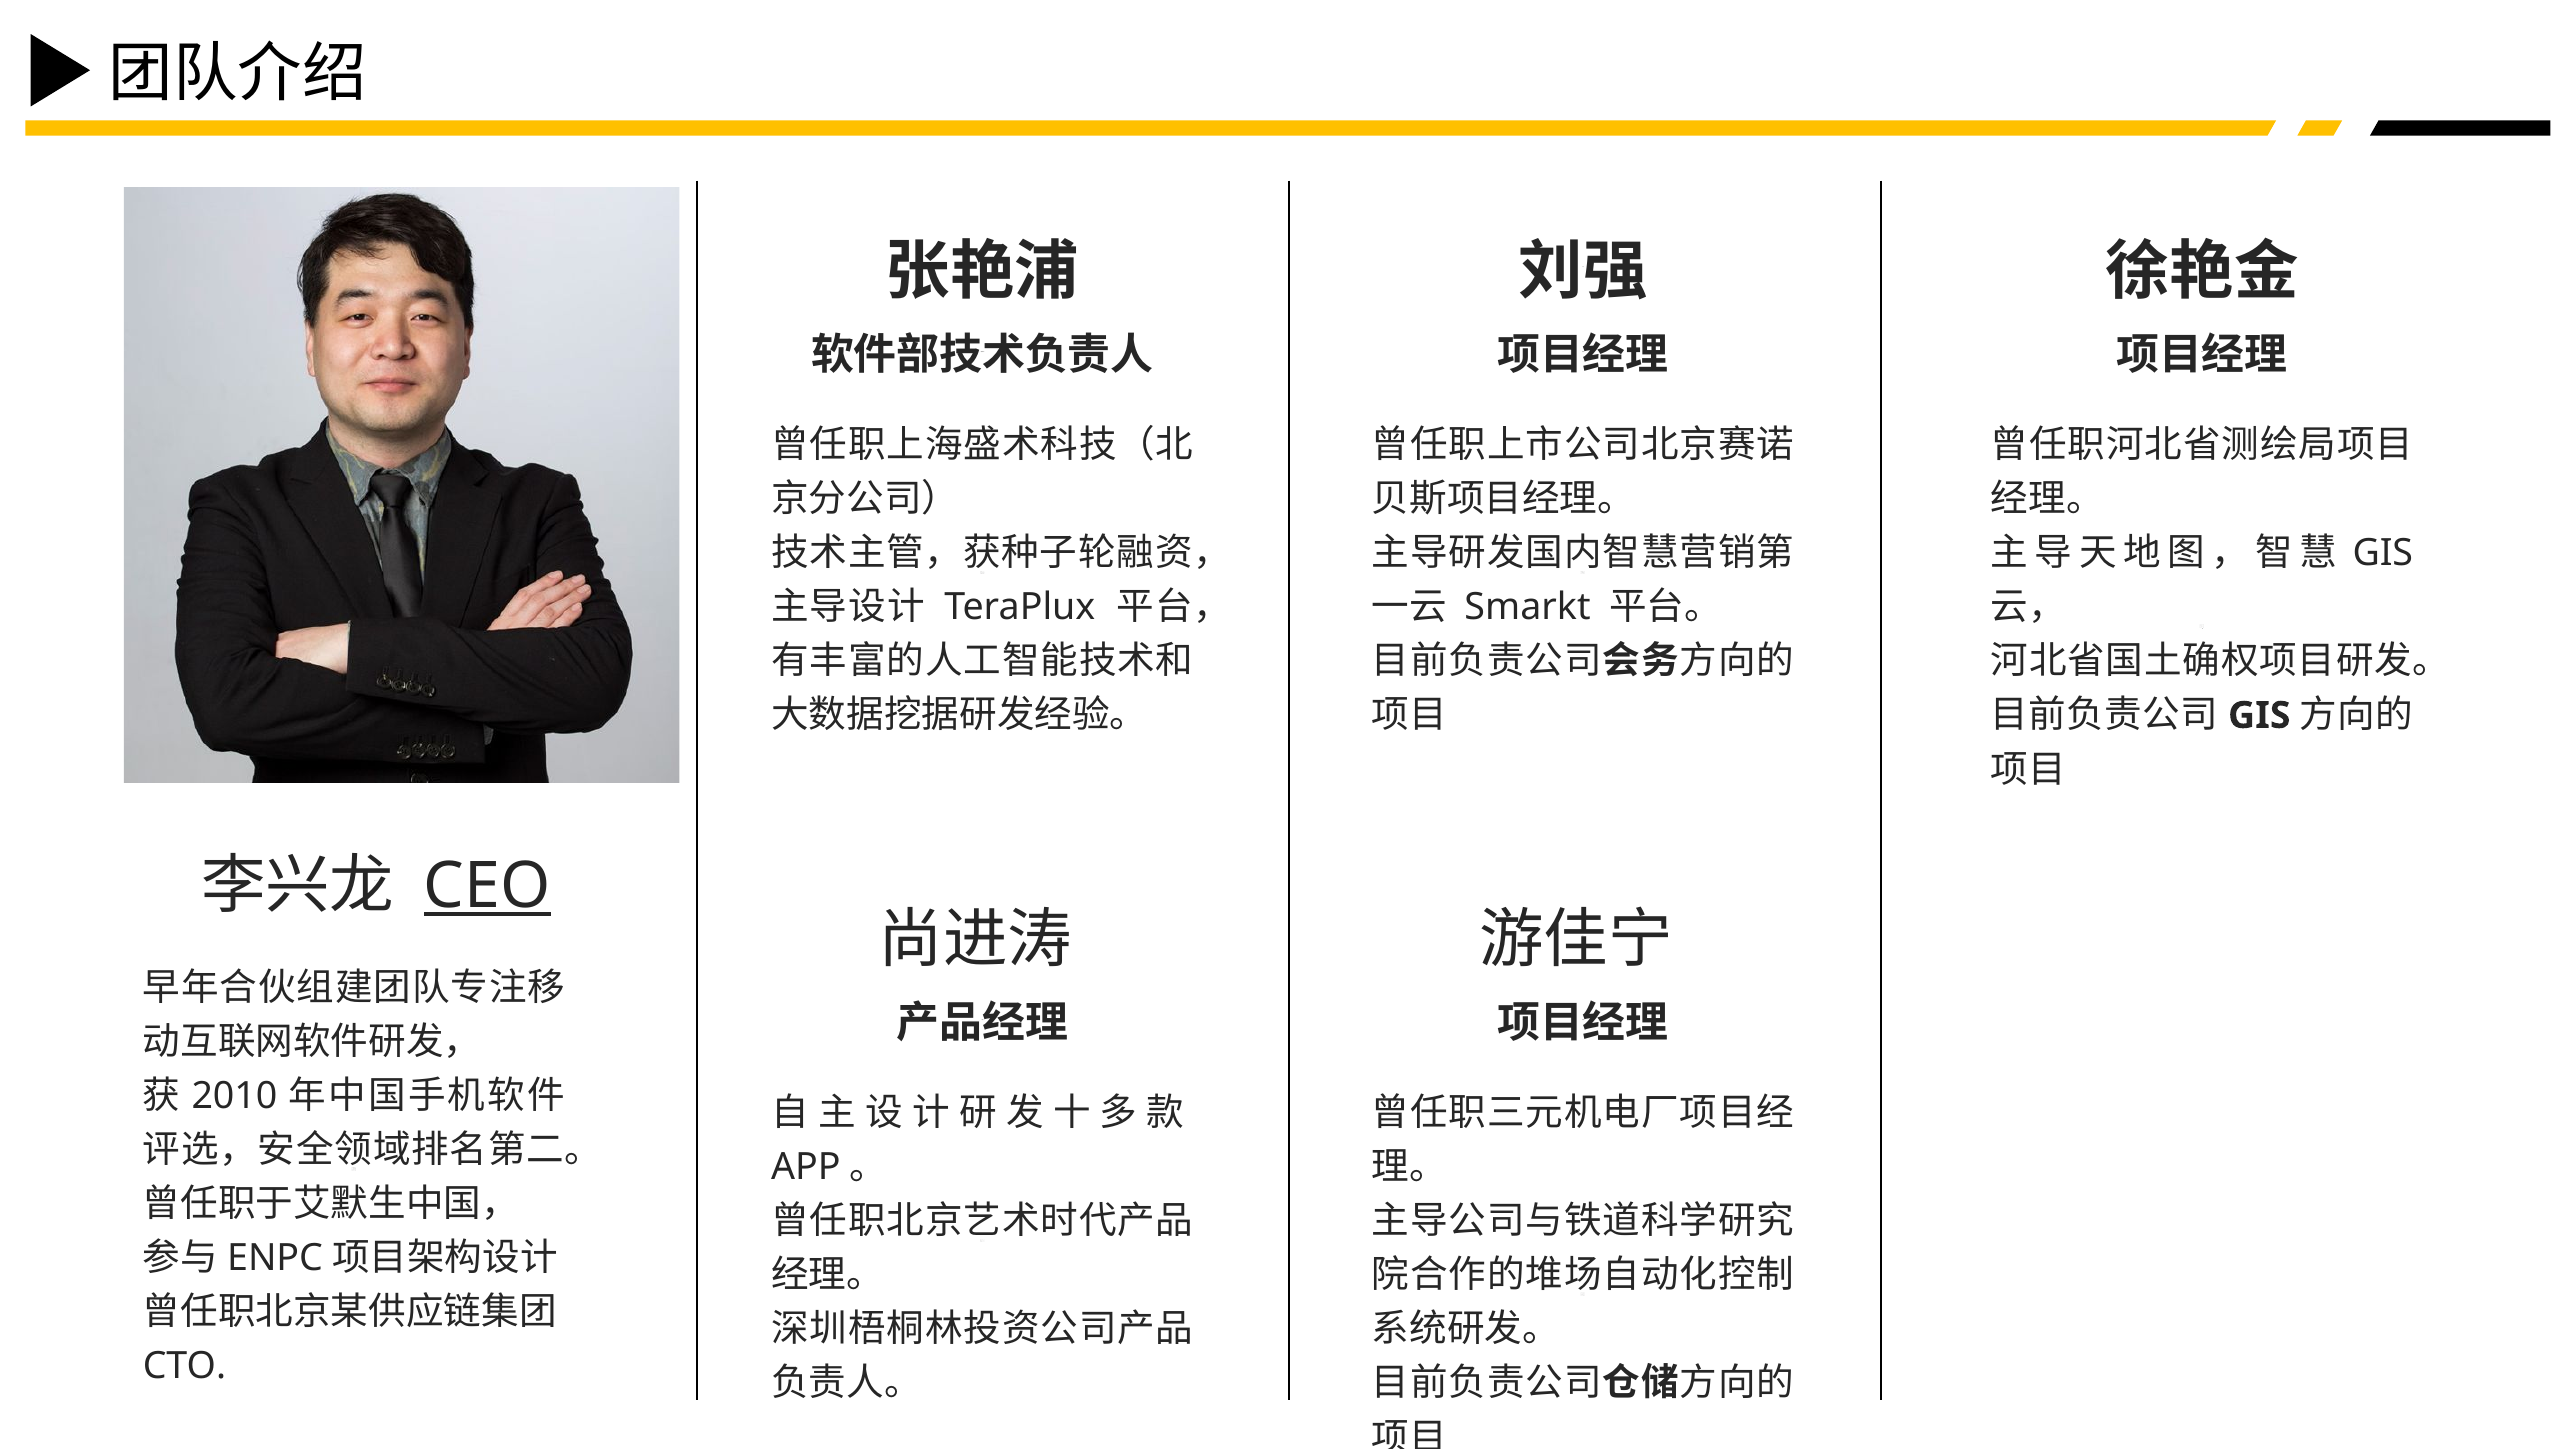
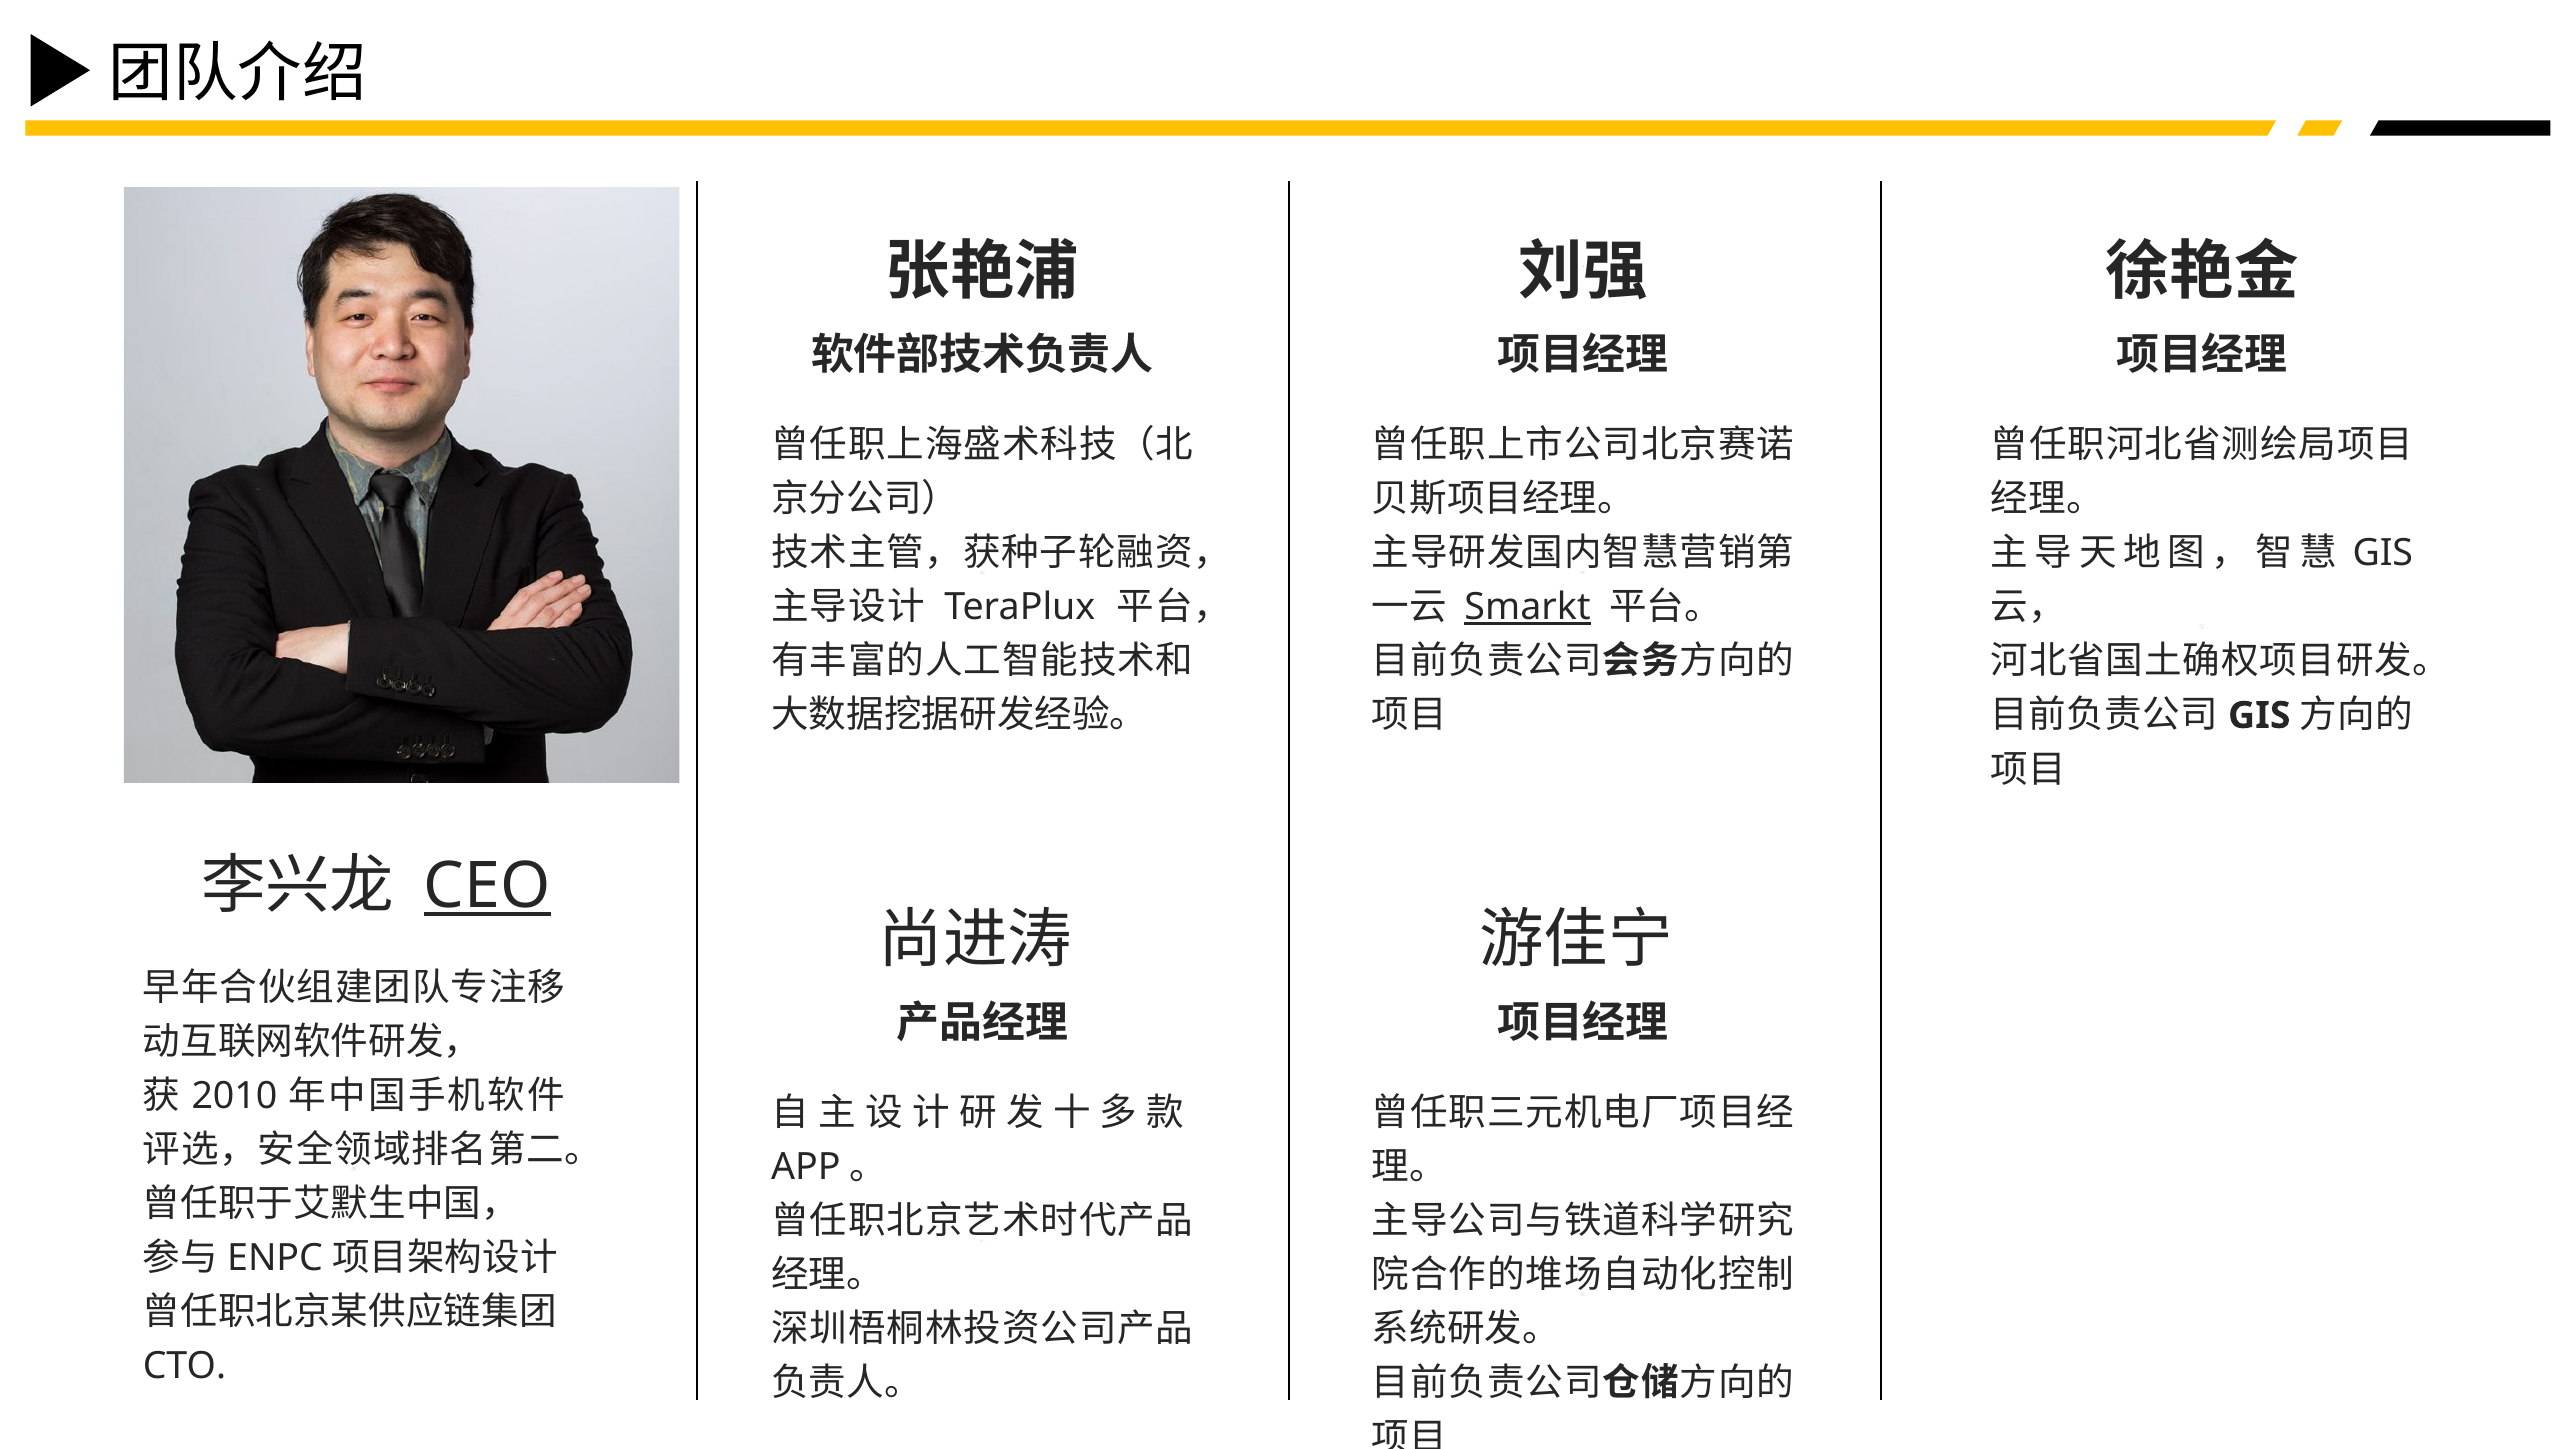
Smarkt underline: none -> present
